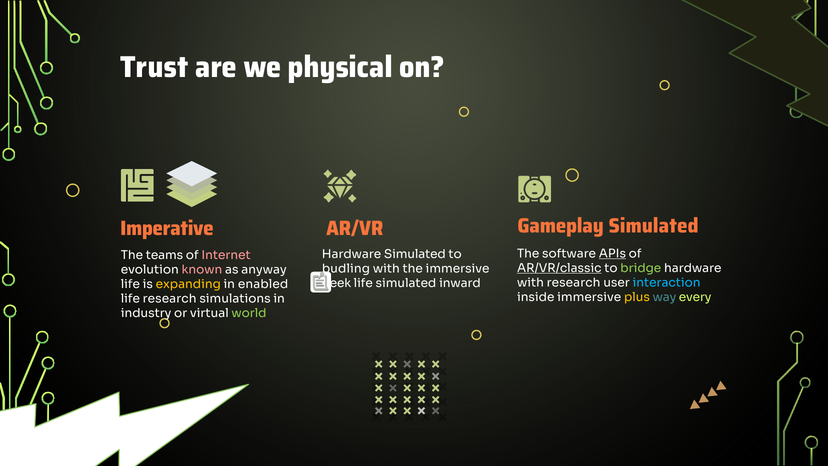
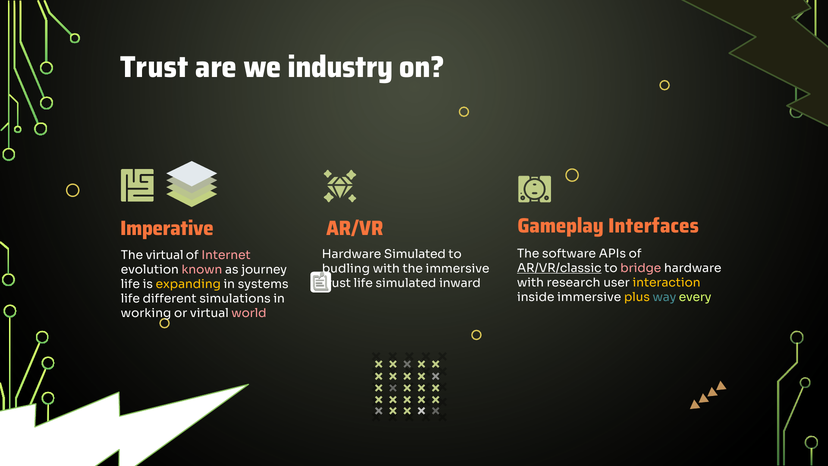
physical: physical -> industry
Gameplay Simulated: Simulated -> Interfaces
APIs underline: present -> none
The teams: teams -> virtual
bridge colour: light green -> pink
anyway: anyway -> journey
interaction colour: light blue -> yellow
peek at (336, 283): peek -> trust
enabled: enabled -> systems
life research: research -> different
industry: industry -> working
world colour: light green -> pink
